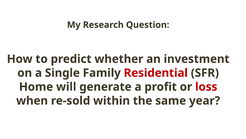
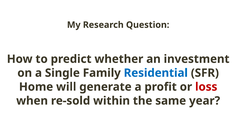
Residential colour: red -> blue
